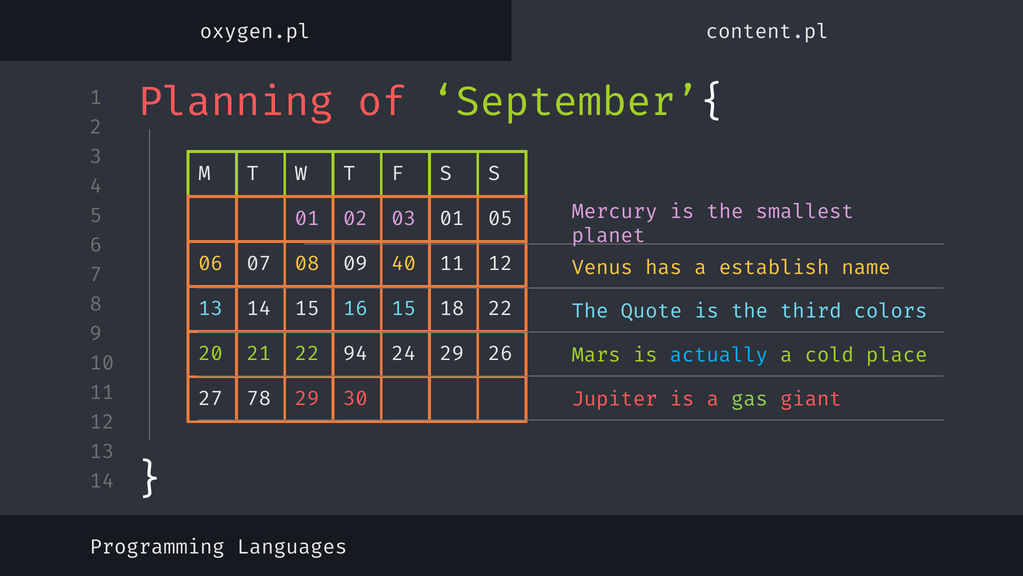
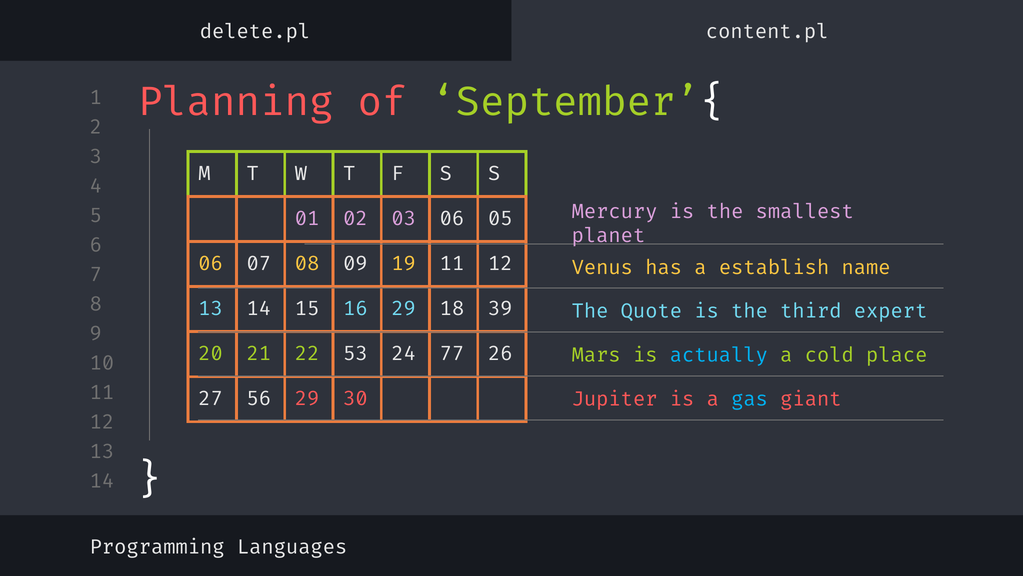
oxygen.pl: oxygen.pl -> delete.pl
03 01: 01 -> 06
40: 40 -> 19
16 15: 15 -> 29
18 22: 22 -> 39
colors: colors -> expert
94: 94 -> 53
24 29: 29 -> 77
78: 78 -> 56
gas colour: light green -> light blue
